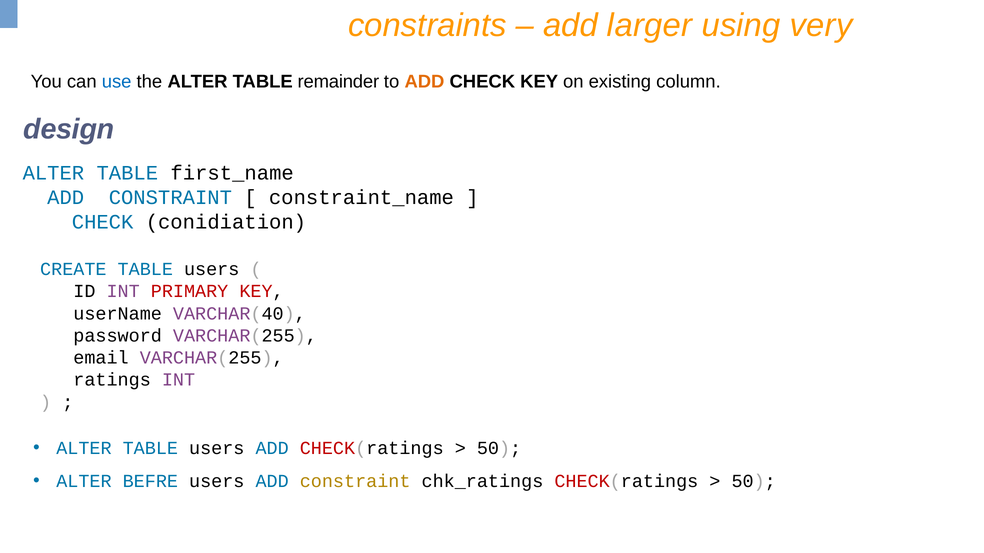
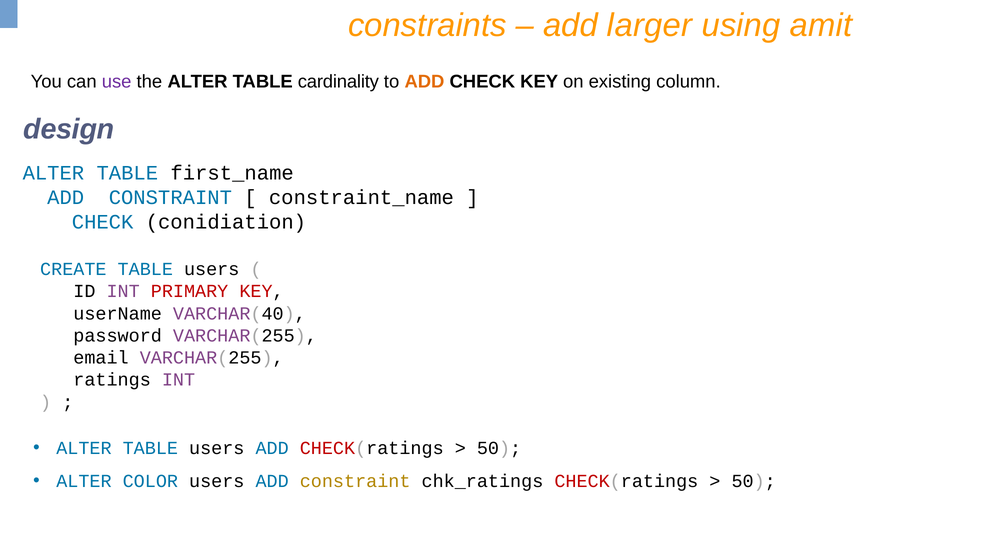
very: very -> amit
use colour: blue -> purple
remainder: remainder -> cardinality
BEFRE: BEFRE -> COLOR
